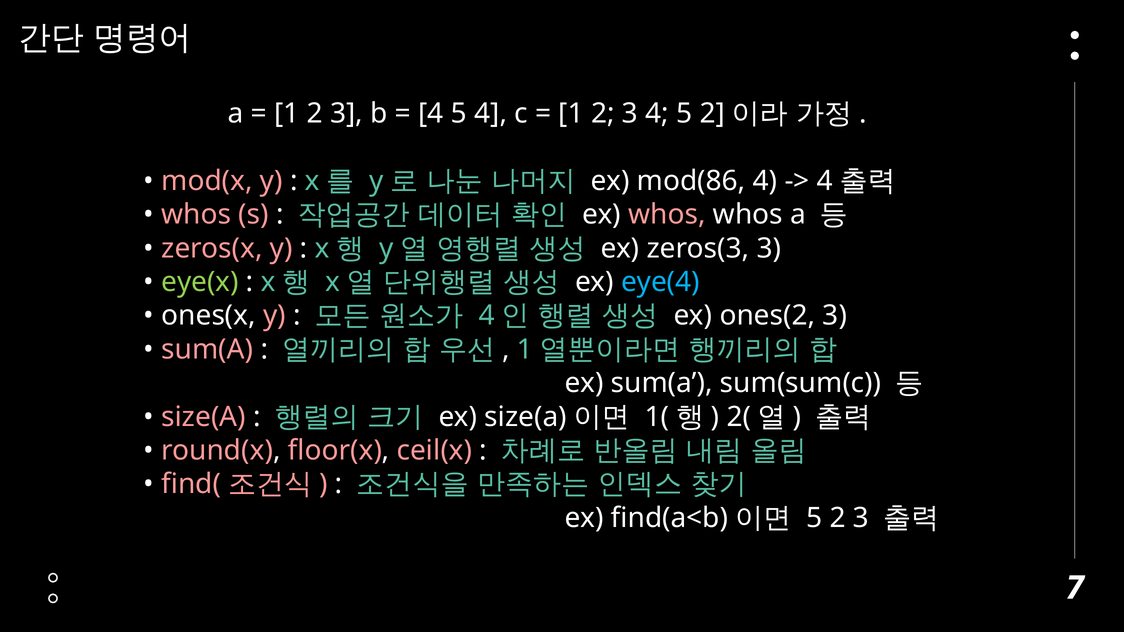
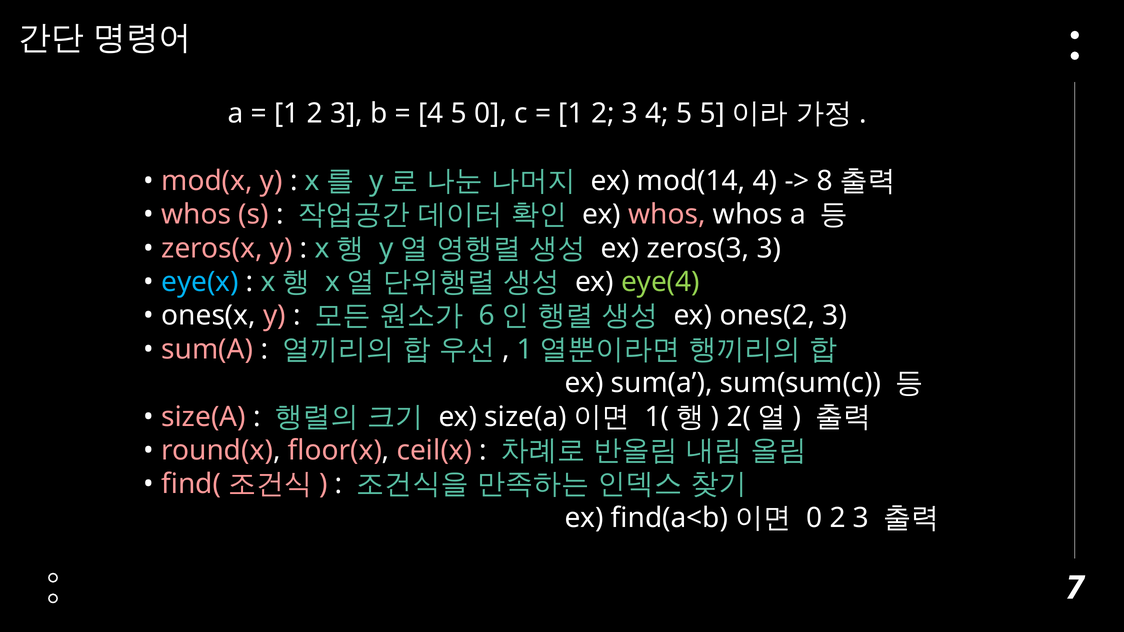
5 4: 4 -> 0
4 5 2: 2 -> 5
mod(86: mod(86 -> mod(14
4 at (825, 181): 4 -> 8
eye(x colour: light green -> light blue
eye(4 colour: light blue -> light green
4 at (487, 316): 4 -> 6
5 at (814, 518): 5 -> 0
